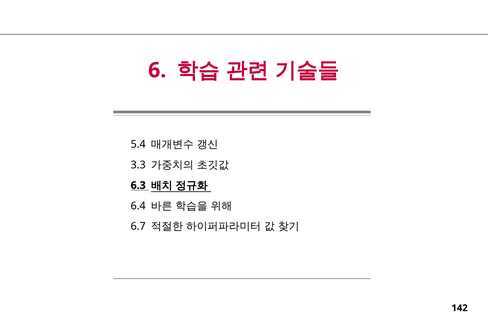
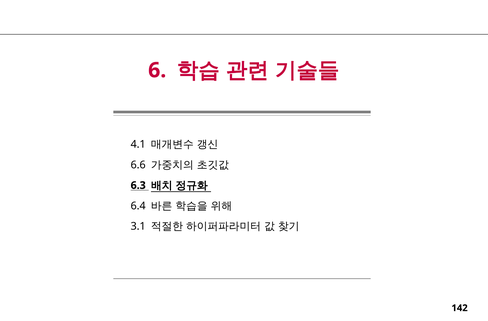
5.4: 5.4 -> 4.1
3.3: 3.3 -> 6.6
6.7: 6.7 -> 3.1
